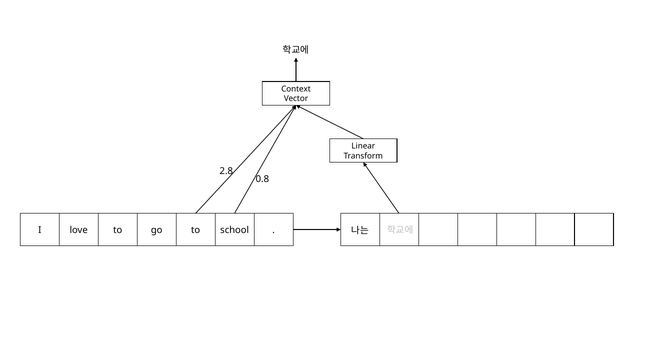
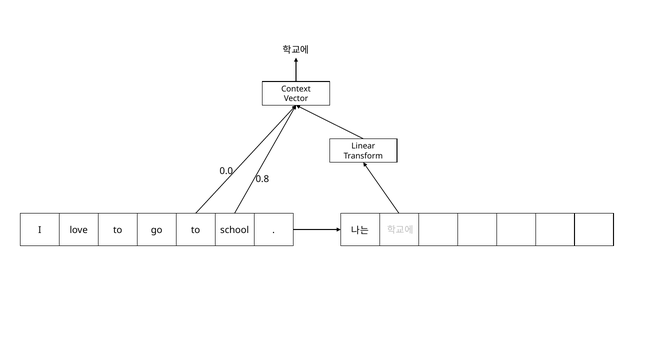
2.8: 2.8 -> 0.0
